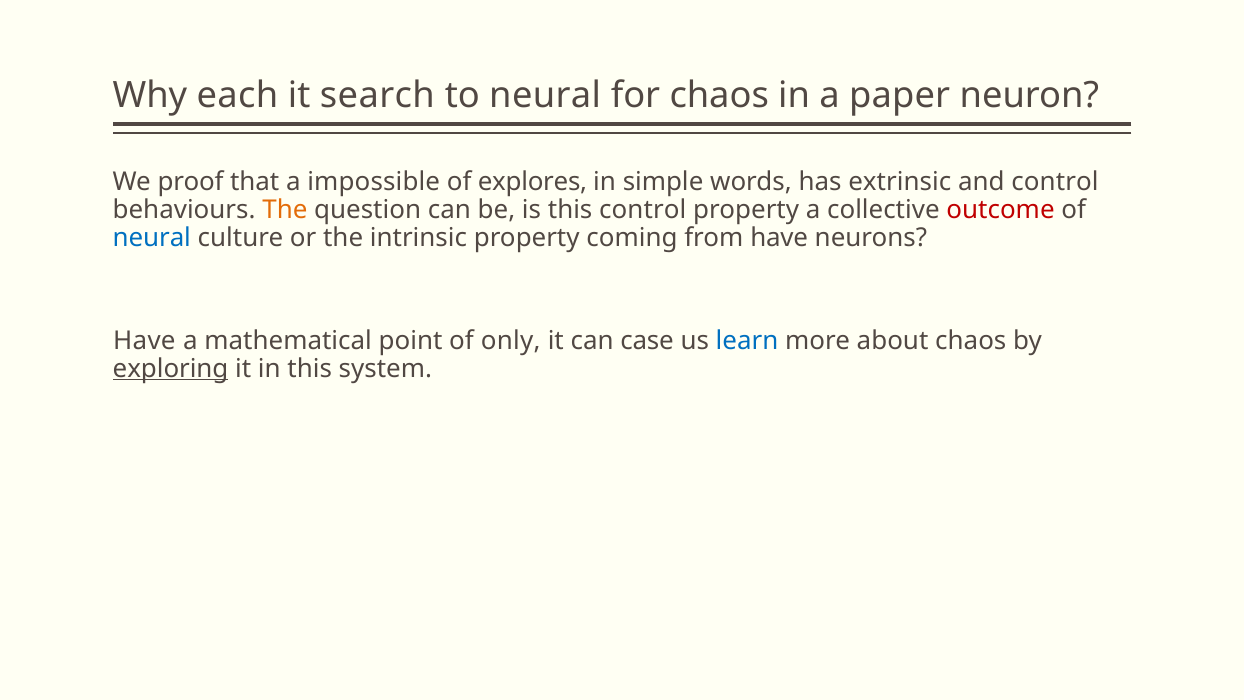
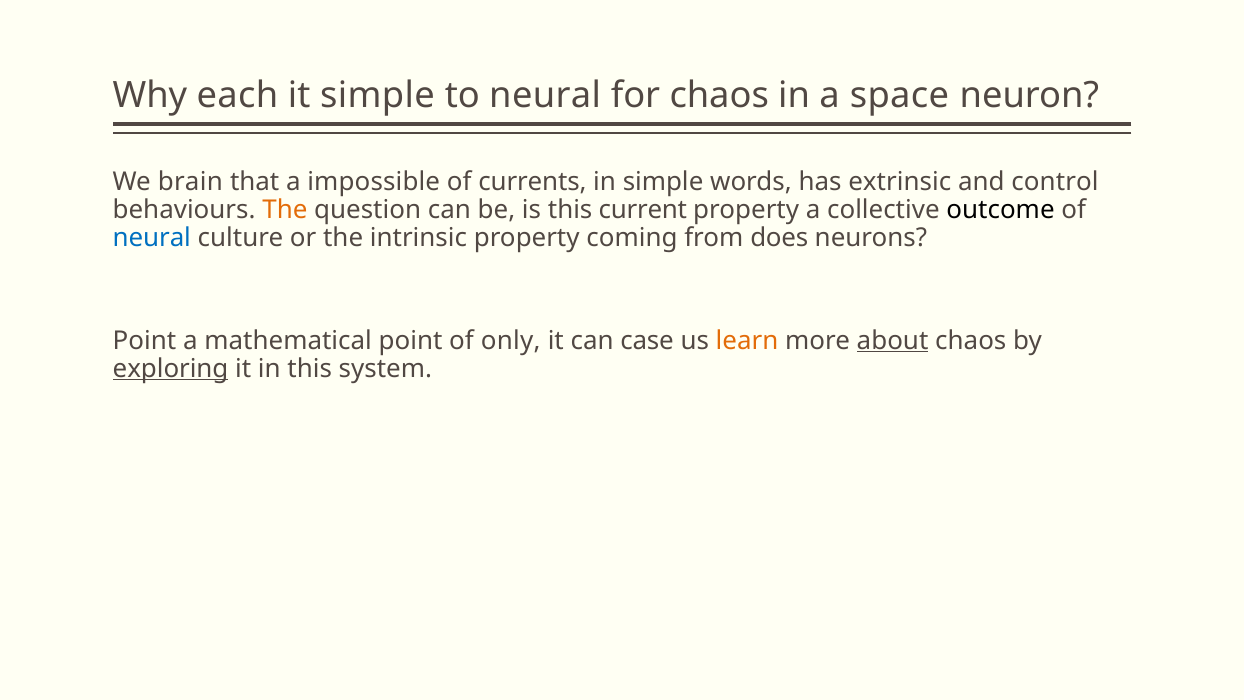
it search: search -> simple
paper: paper -> space
proof: proof -> brain
explores: explores -> currents
this control: control -> current
outcome colour: red -> black
from have: have -> does
Have at (144, 340): Have -> Point
learn colour: blue -> orange
about underline: none -> present
